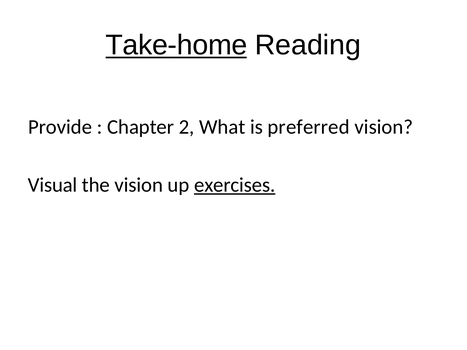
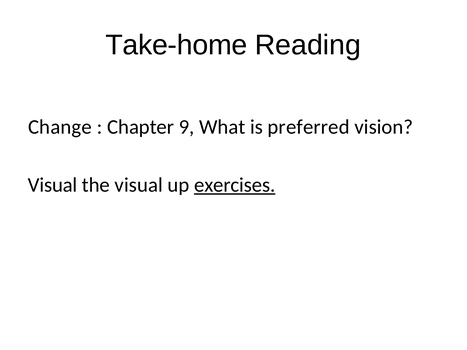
Take-home underline: present -> none
Provide: Provide -> Change
2: 2 -> 9
the vision: vision -> visual
